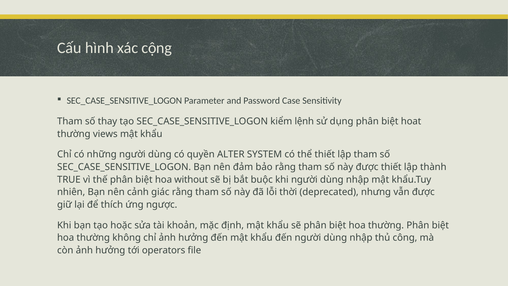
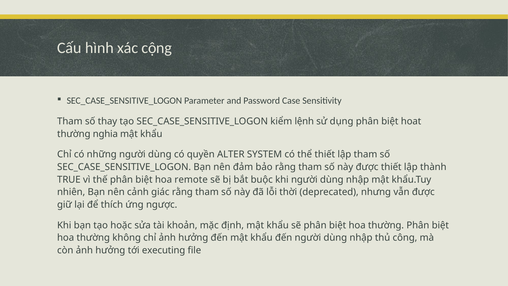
views: views -> nghia
without: without -> remote
operators: operators -> executing
